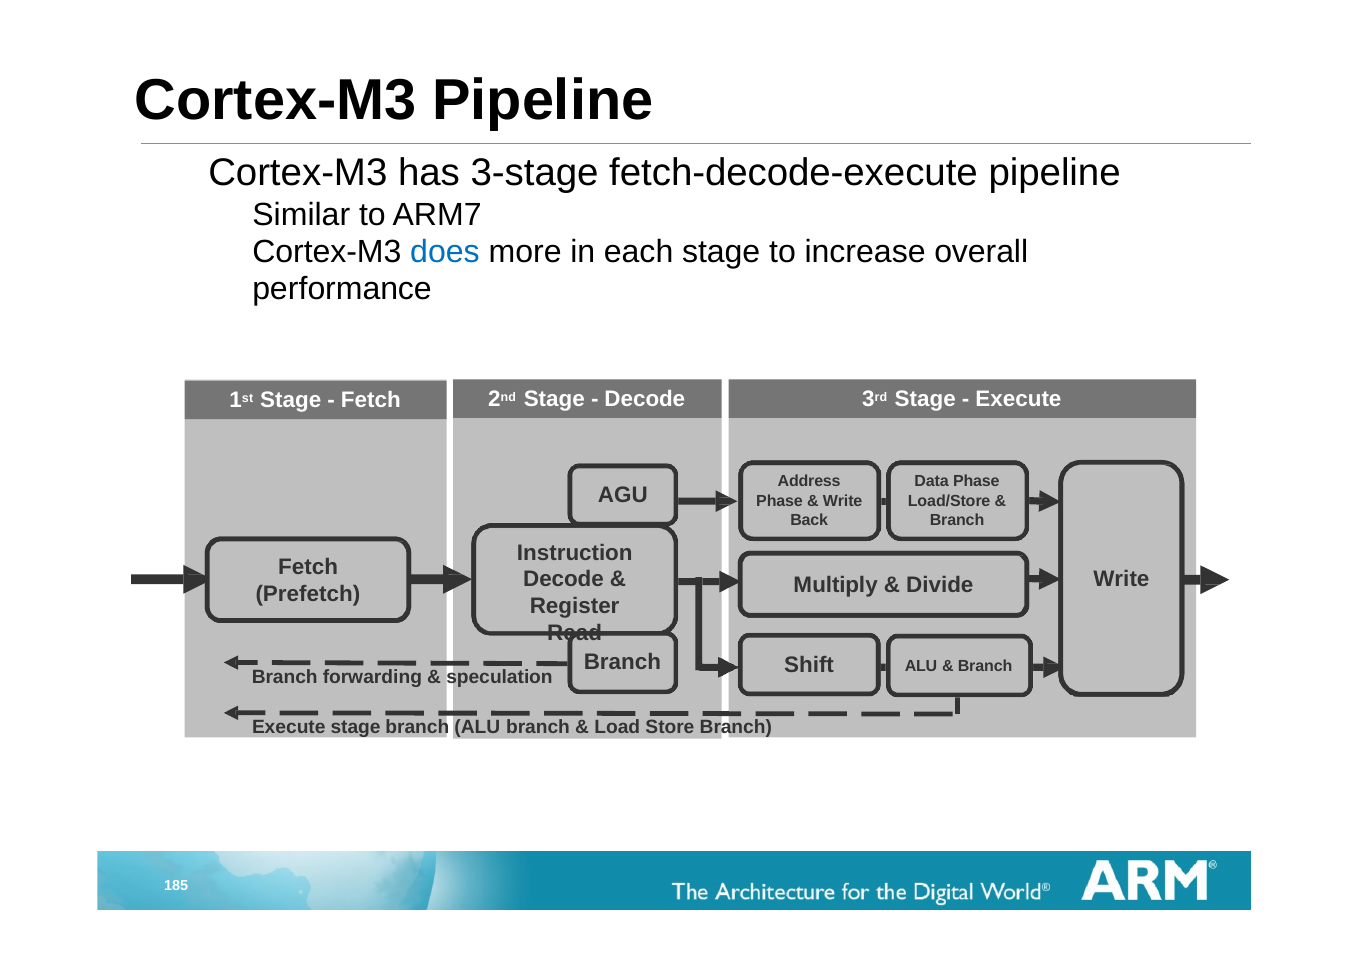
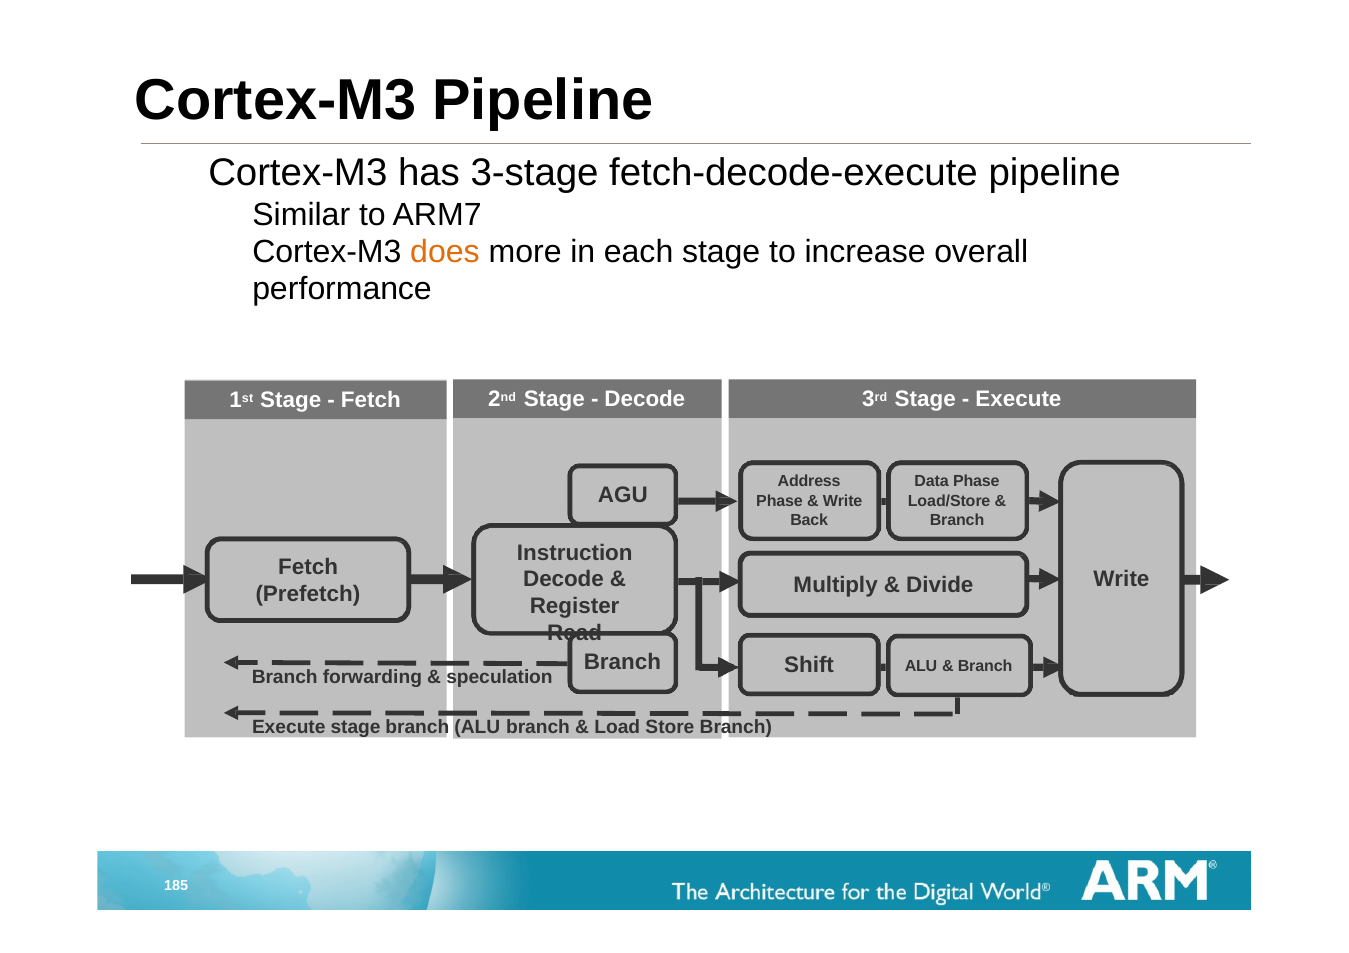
does colour: blue -> orange
